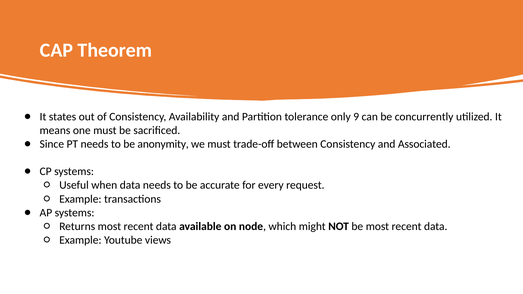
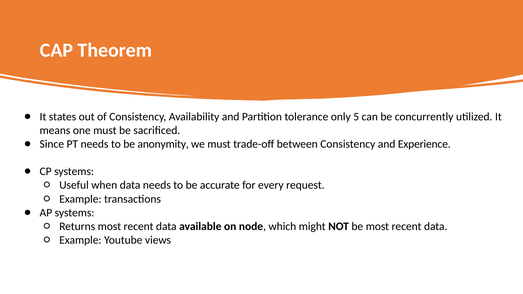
9: 9 -> 5
Associated: Associated -> Experience
